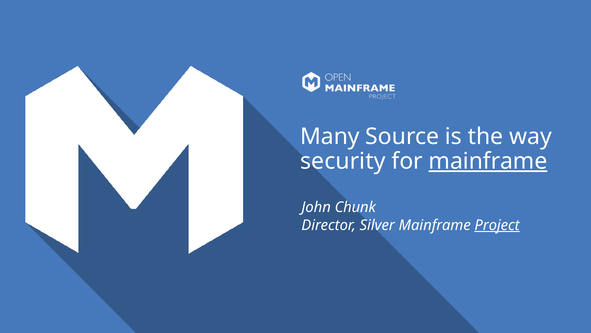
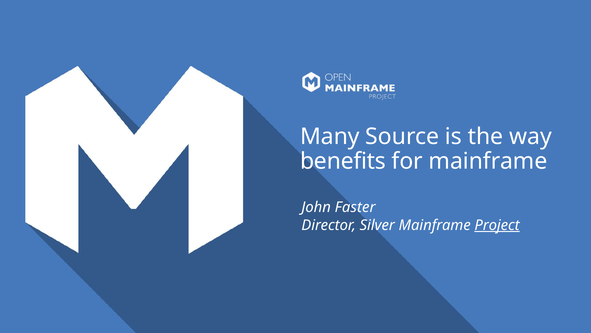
security: security -> benefits
mainframe at (488, 161) underline: present -> none
Chunk: Chunk -> Faster
